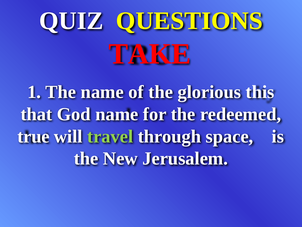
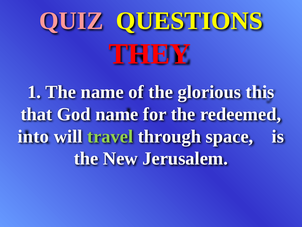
QUIZ colour: white -> pink
TAKE: TAKE -> THEY
true: true -> into
